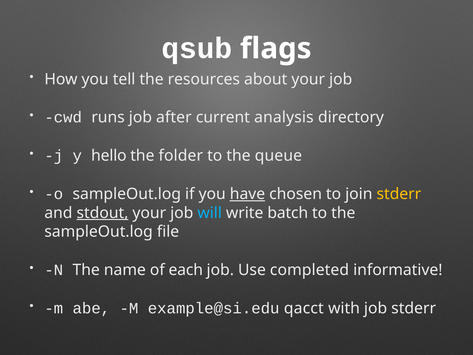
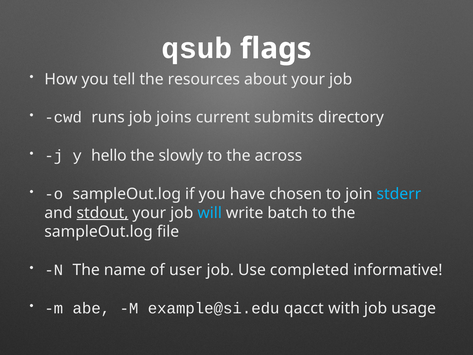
after: after -> joins
analysis: analysis -> submits
folder: folder -> slowly
queue: queue -> across
have underline: present -> none
stderr at (399, 194) colour: yellow -> light blue
each: each -> user
job stderr: stderr -> usage
